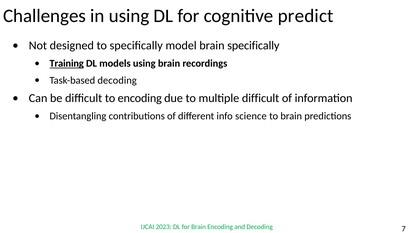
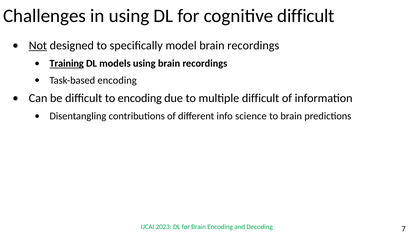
cognitive predict: predict -> difficult
Not underline: none -> present
model brain specifically: specifically -> recordings
Task-based decoding: decoding -> encoding
